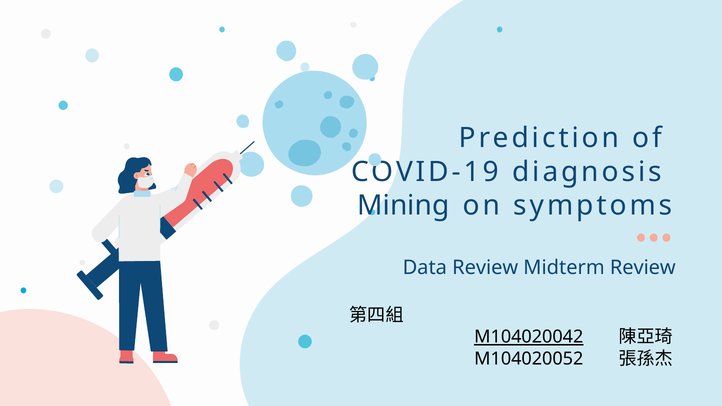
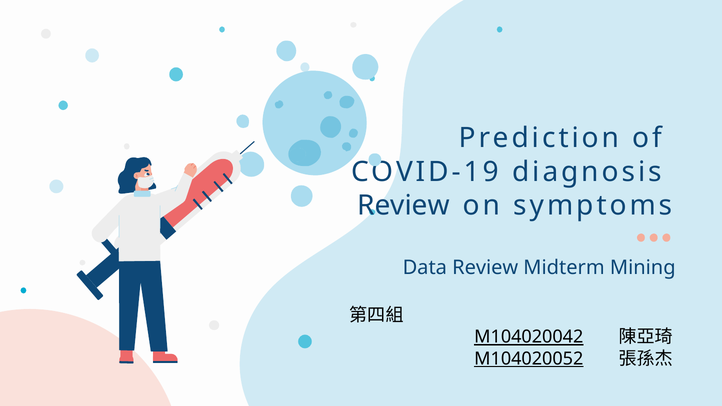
Mining at (403, 206): Mining -> Review
Midterm Review: Review -> Mining
M104020052 underline: none -> present
